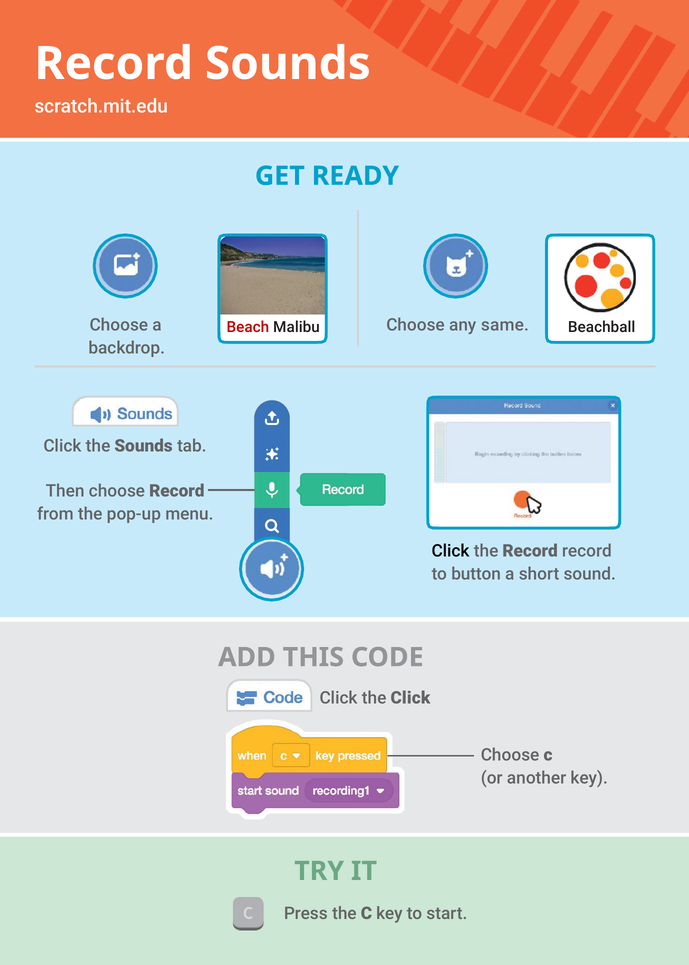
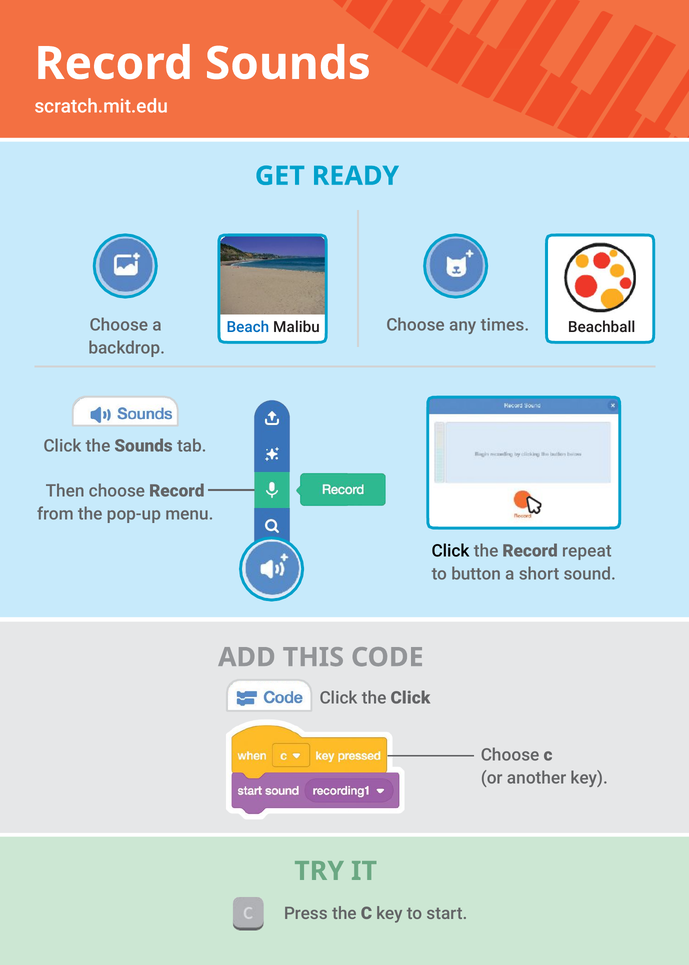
same: same -> times
Beach colour: red -> blue
Record record: record -> repeat
